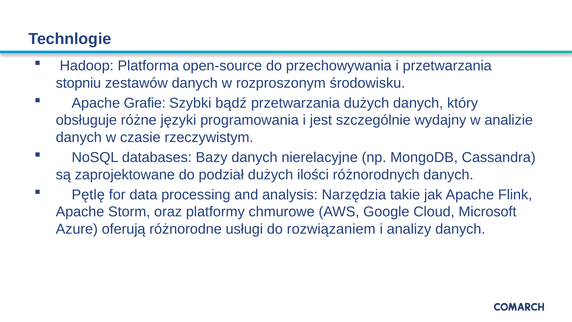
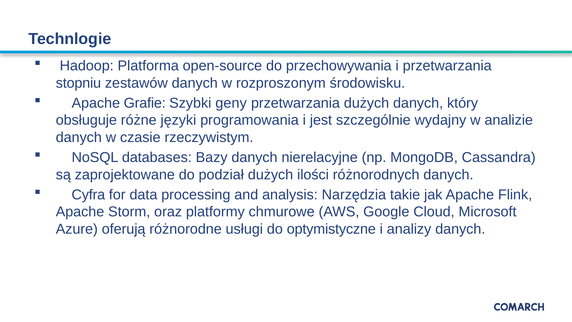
bądź: bądź -> geny
Pętlę: Pętlę -> Cyfra
rozwiązaniem: rozwiązaniem -> optymistyczne
